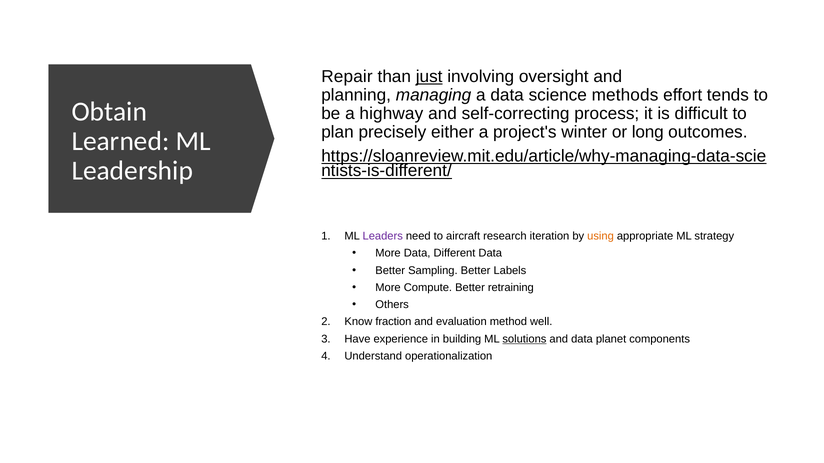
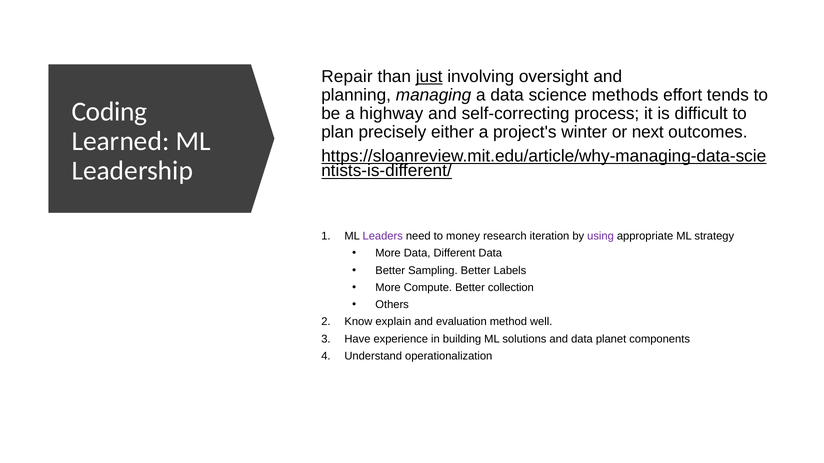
Obtain: Obtain -> Coding
long: long -> next
aircraft: aircraft -> money
using colour: orange -> purple
retraining: retraining -> collection
fraction: fraction -> explain
solutions underline: present -> none
